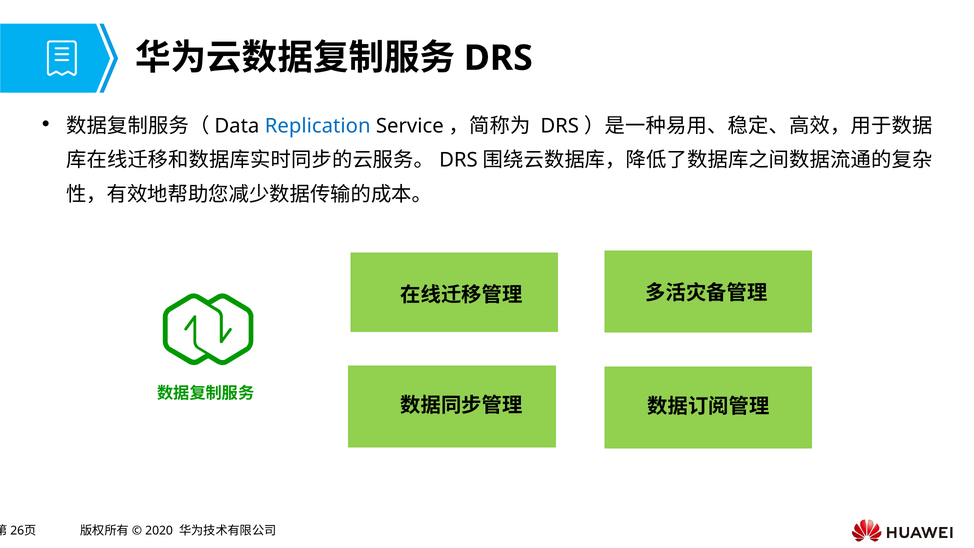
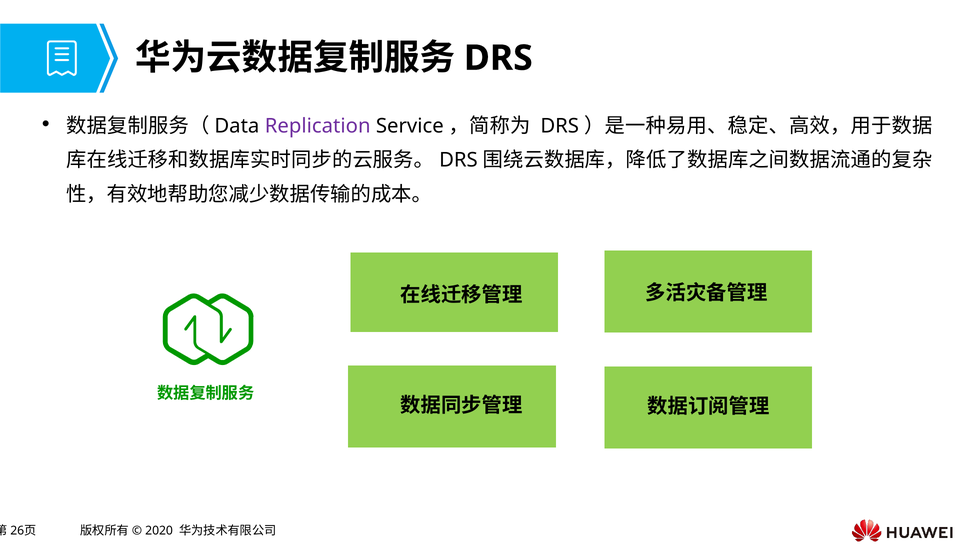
Replication colour: blue -> purple
